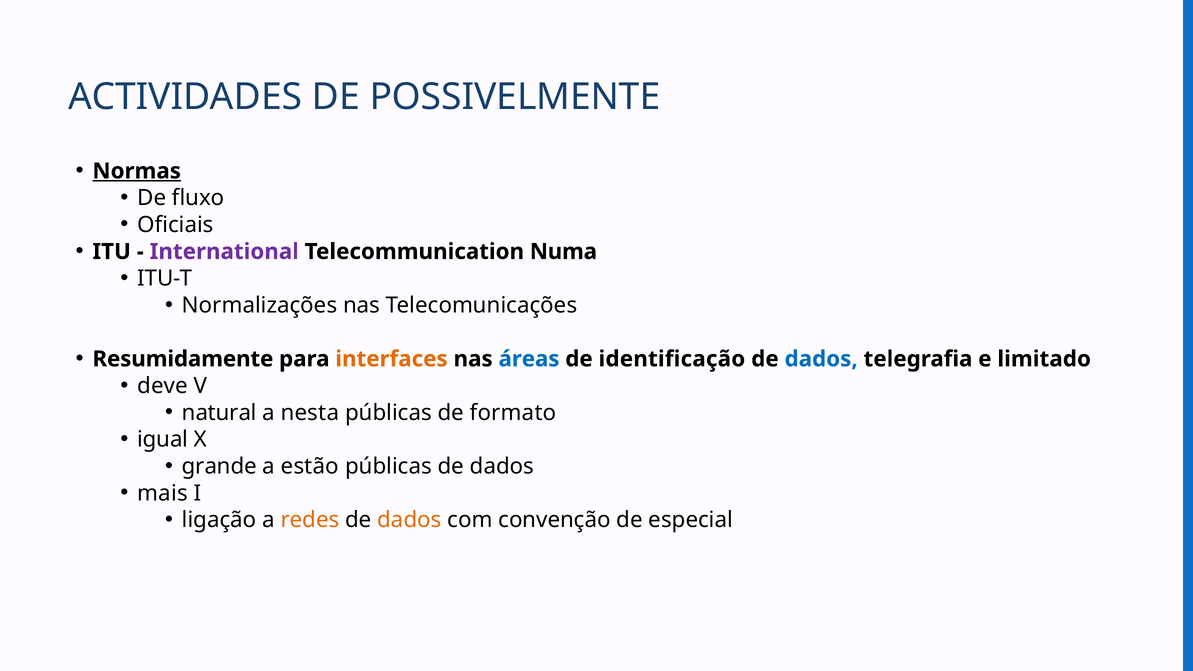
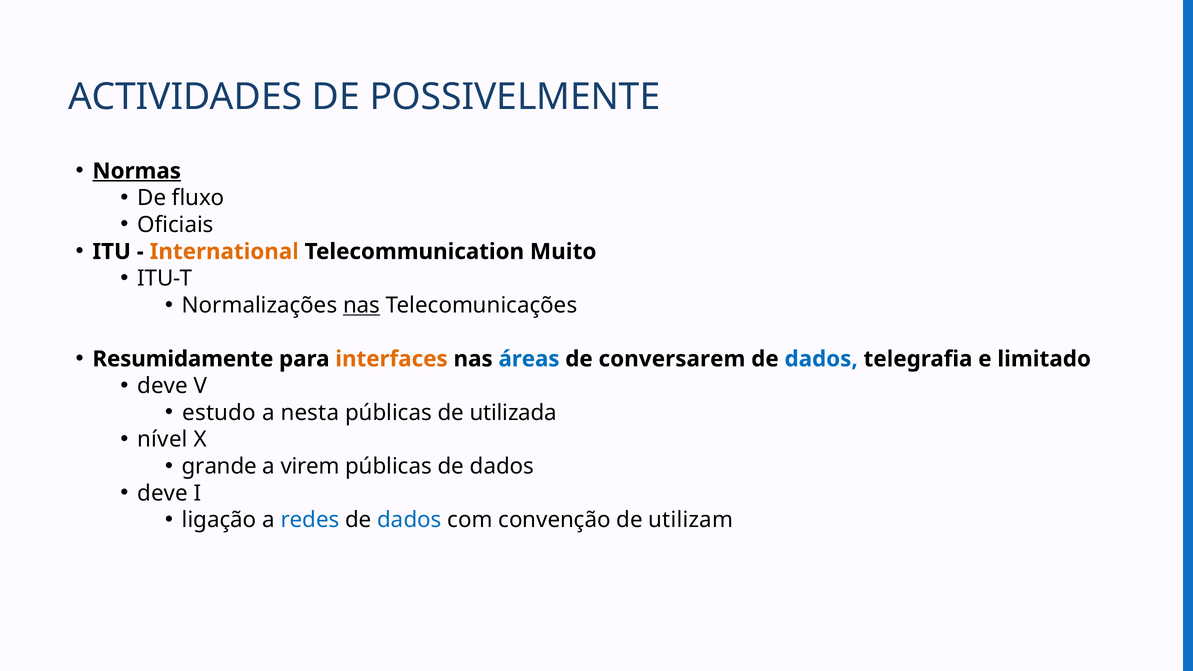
International colour: purple -> orange
Numa: Numa -> Muito
nas at (362, 305) underline: none -> present
identificação: identificação -> conversarem
natural: natural -> estudo
formato: formato -> utilizada
igual: igual -> nível
estão: estão -> virem
mais at (163, 493): mais -> deve
redes colour: orange -> blue
dados at (409, 520) colour: orange -> blue
especial: especial -> utilizam
